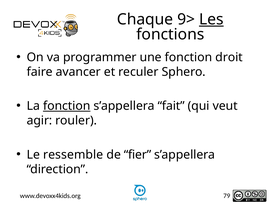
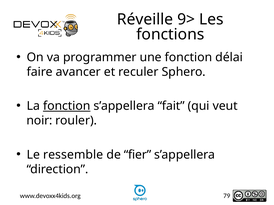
Chaque: Chaque -> Réveille
Les underline: present -> none
droit: droit -> délai
agir: agir -> noir
